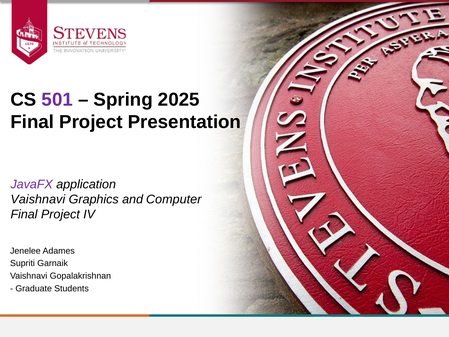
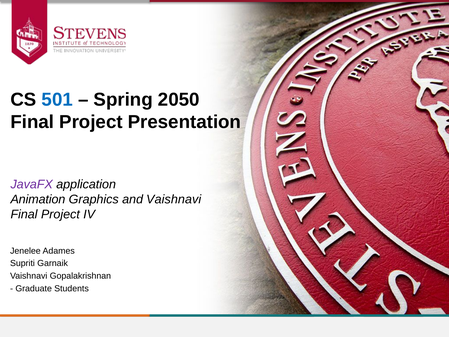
501 colour: purple -> blue
2025: 2025 -> 2050
Vaishnavi at (38, 199): Vaishnavi -> Animation
and Computer: Computer -> Vaishnavi
